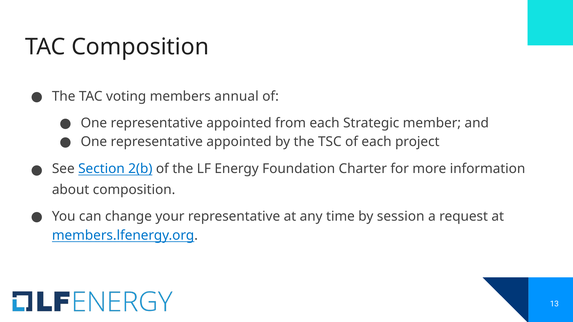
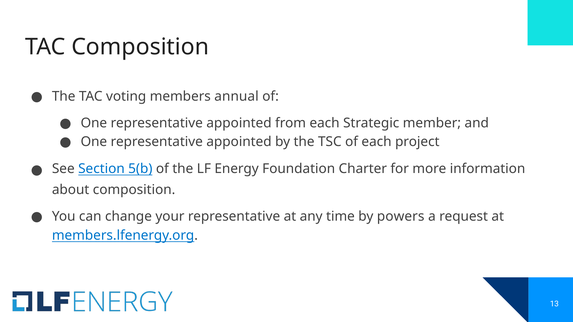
2(b: 2(b -> 5(b
session: session -> powers
